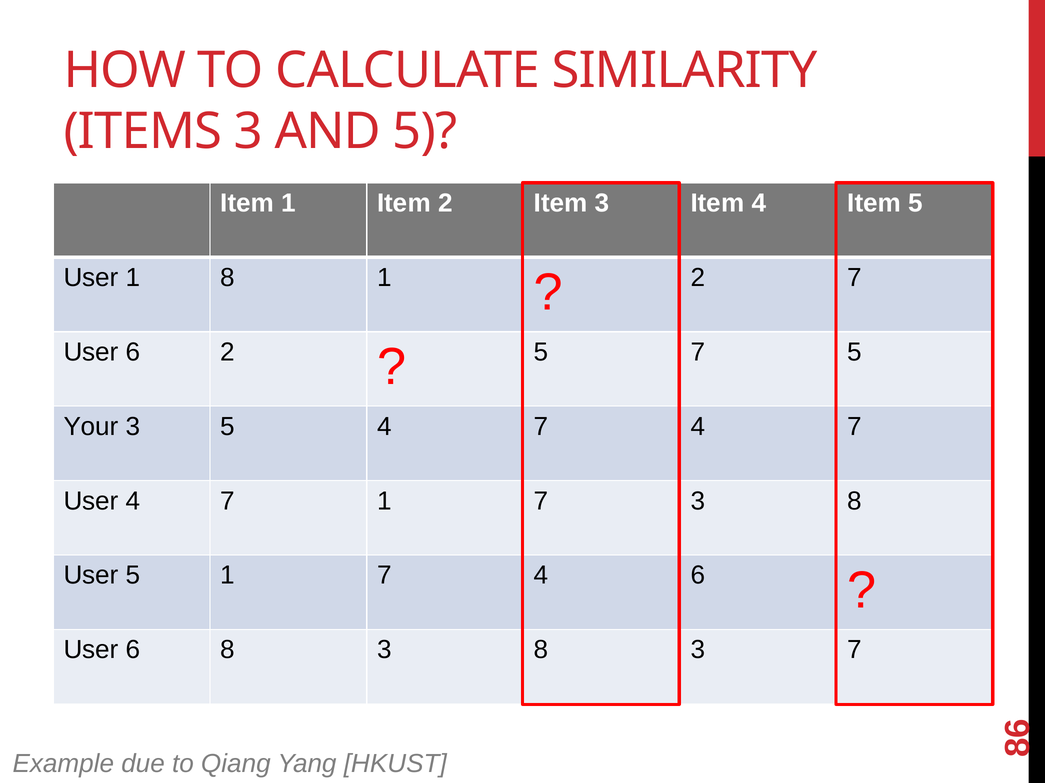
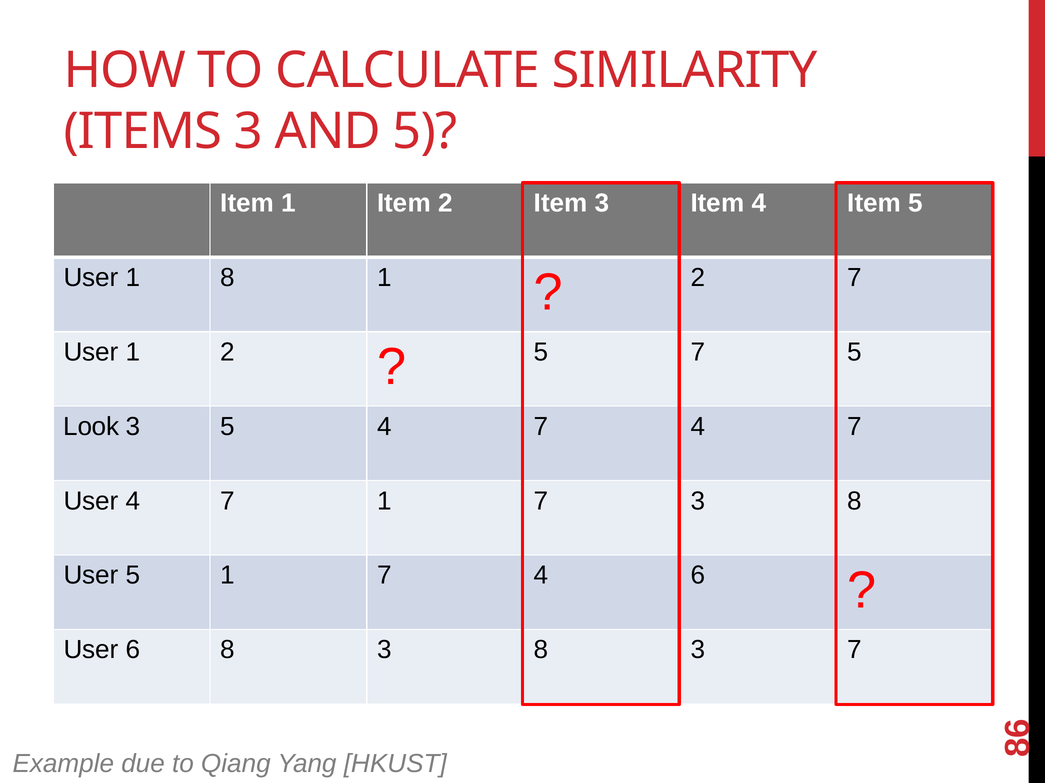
6 at (133, 352): 6 -> 1
Your: Your -> Look
